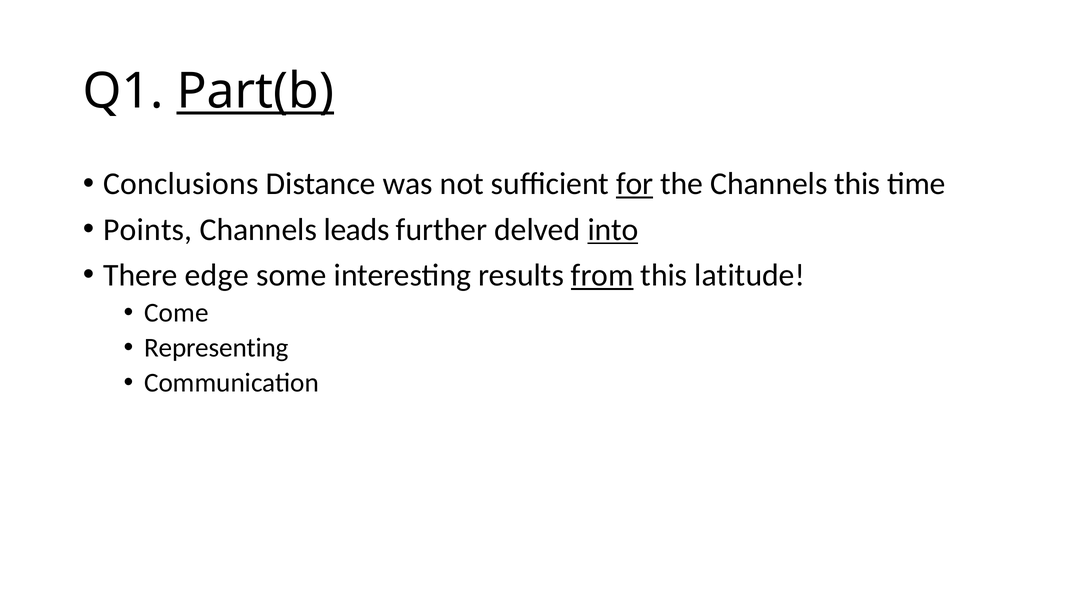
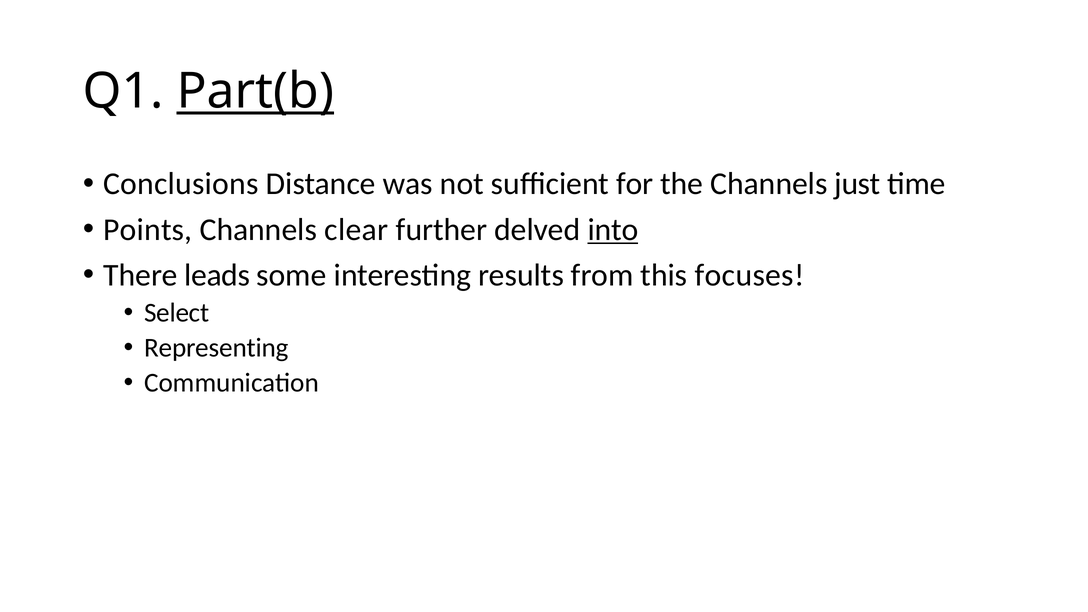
for underline: present -> none
Channels this: this -> just
leads: leads -> clear
edge: edge -> leads
from underline: present -> none
latitude: latitude -> focuses
Come: Come -> Select
